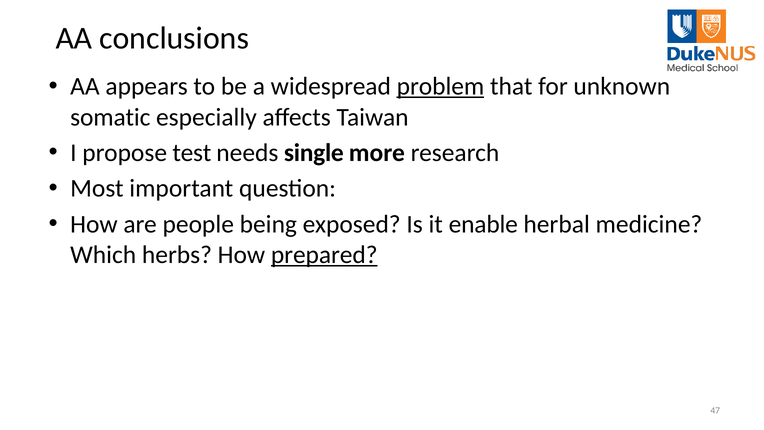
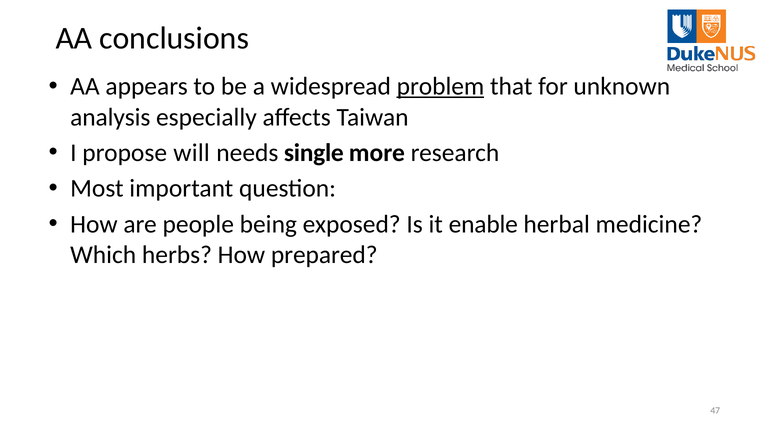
somatic: somatic -> analysis
test: test -> will
prepared underline: present -> none
